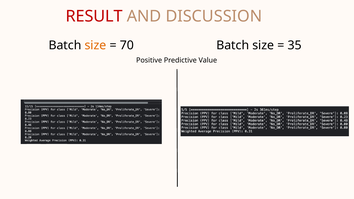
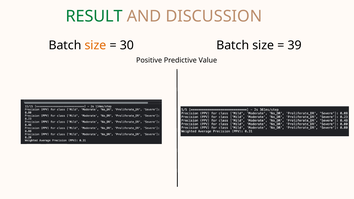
RESULT colour: red -> green
70: 70 -> 30
35: 35 -> 39
